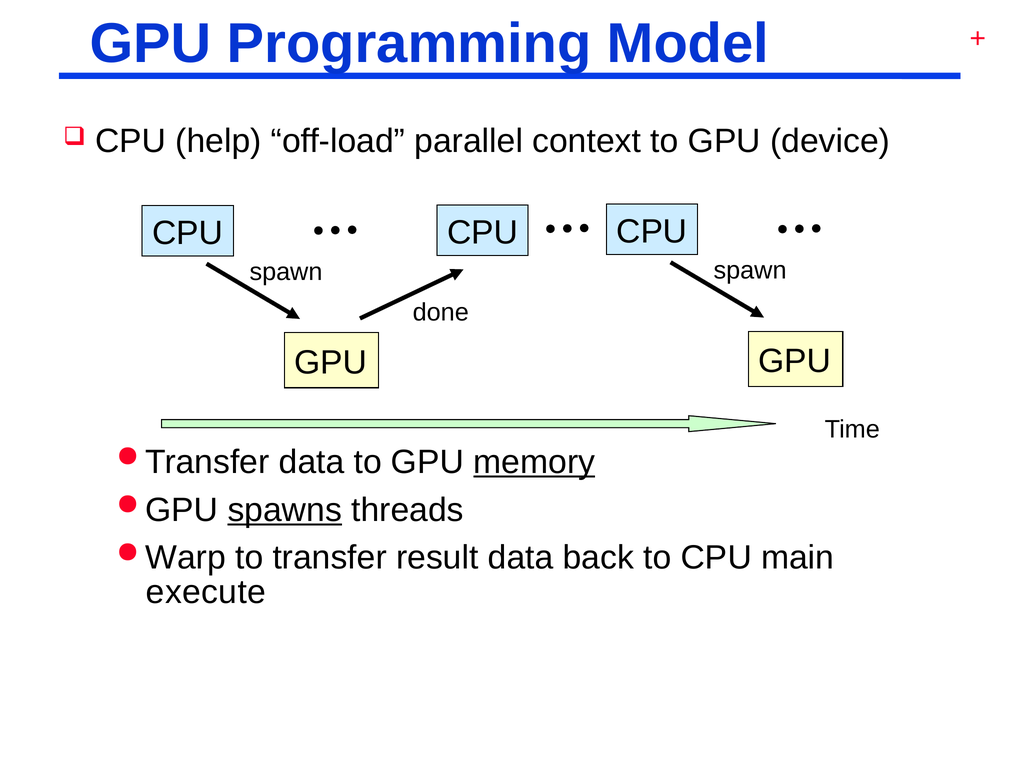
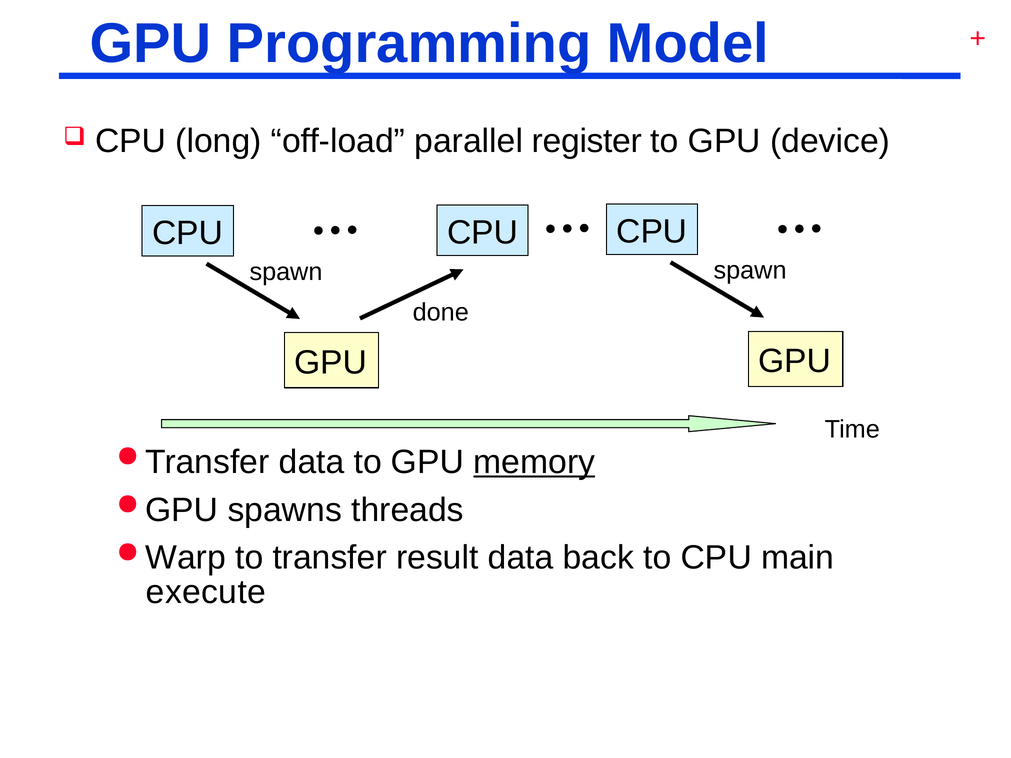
help: help -> long
context: context -> register
spawns underline: present -> none
